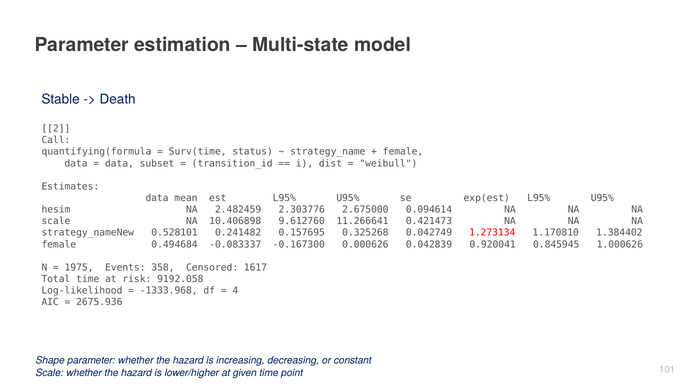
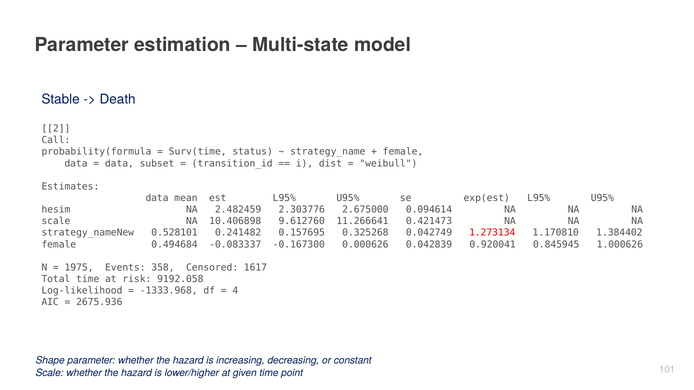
quantifying(formula: quantifying(formula -> probability(formula
